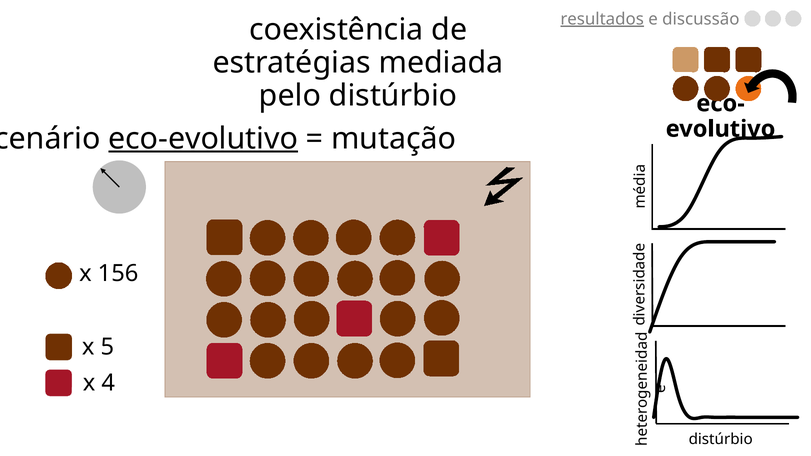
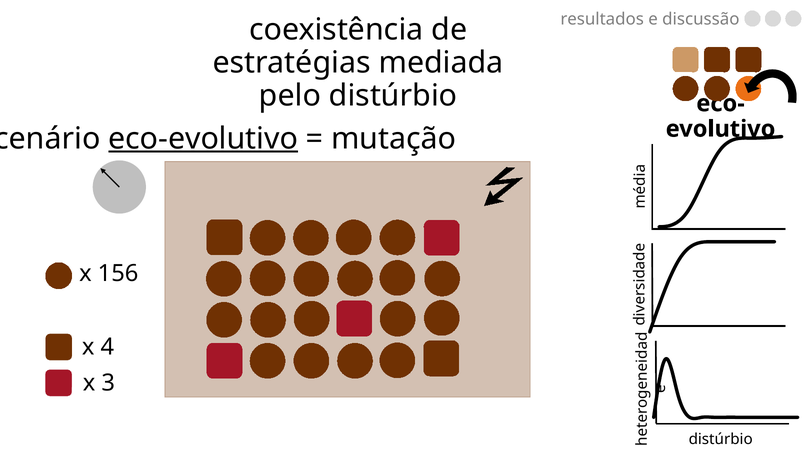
resultados underline: present -> none
5: 5 -> 4
4: 4 -> 3
